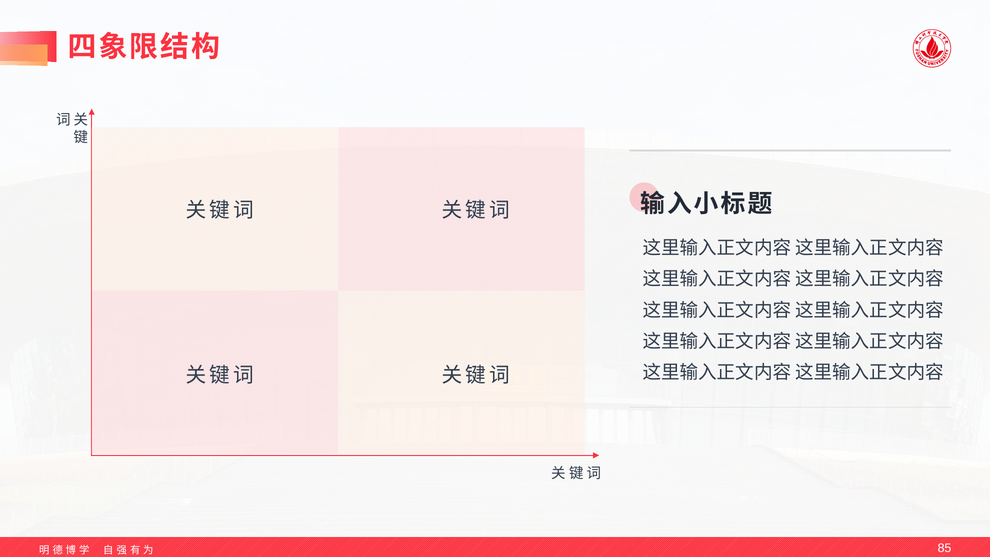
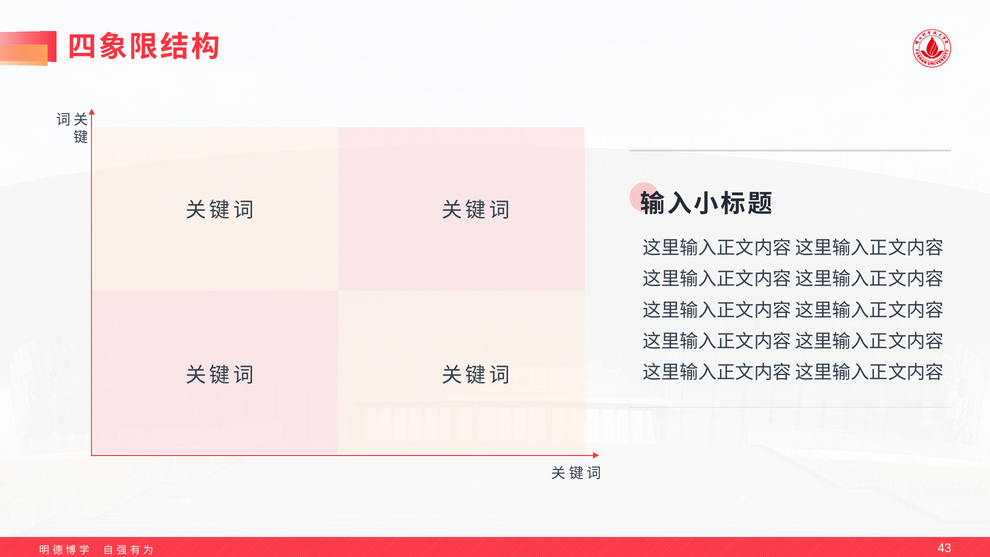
85: 85 -> 43
